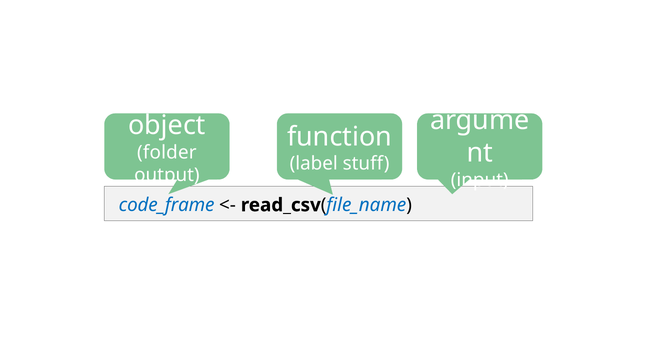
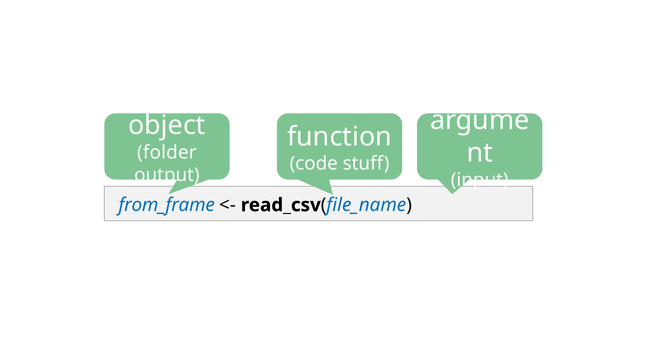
label: label -> code
code_frame: code_frame -> from_frame
